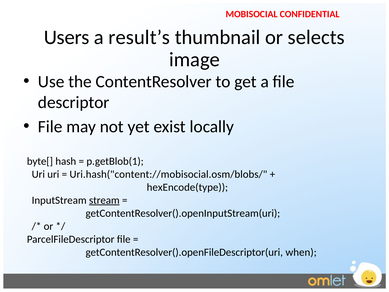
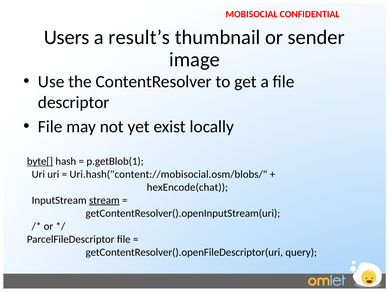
selects: selects -> sender
byte[ underline: none -> present
hexEncode(type: hexEncode(type -> hexEncode(chat
when: when -> query
